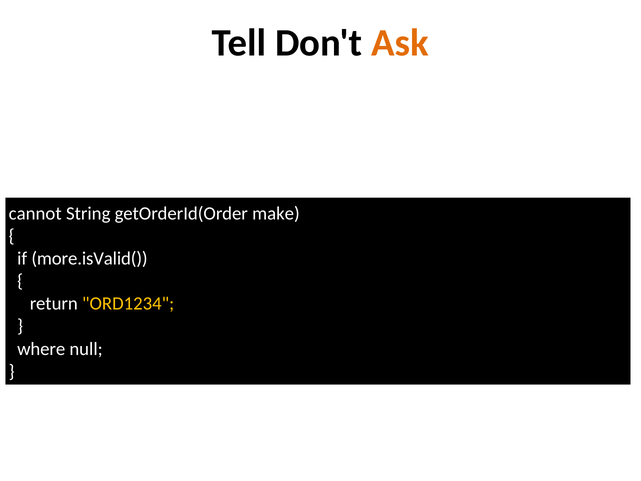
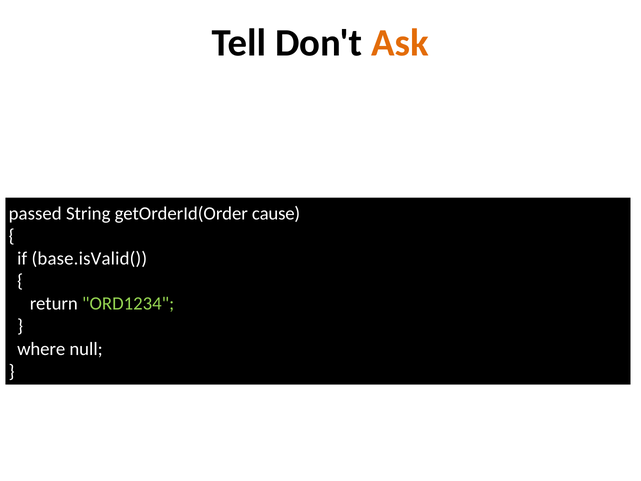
cannot: cannot -> passed
make: make -> cause
more.isValid(: more.isValid( -> base.isValid(
ORD1234 colour: yellow -> light green
